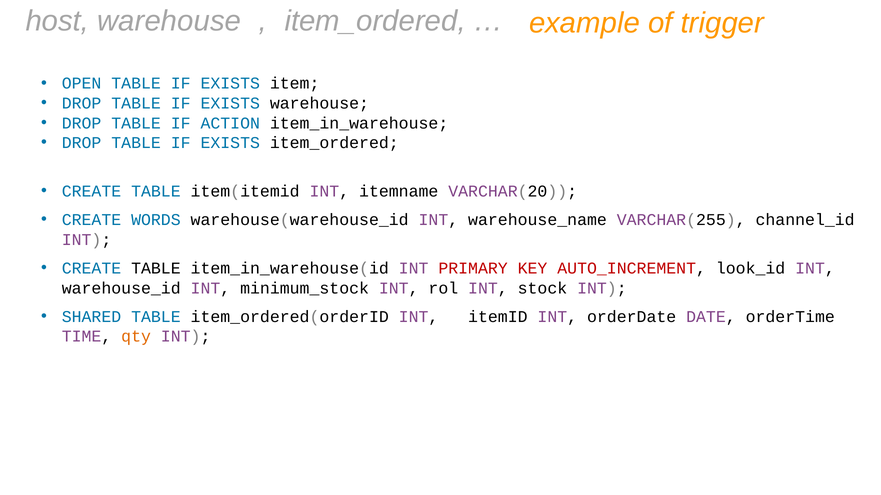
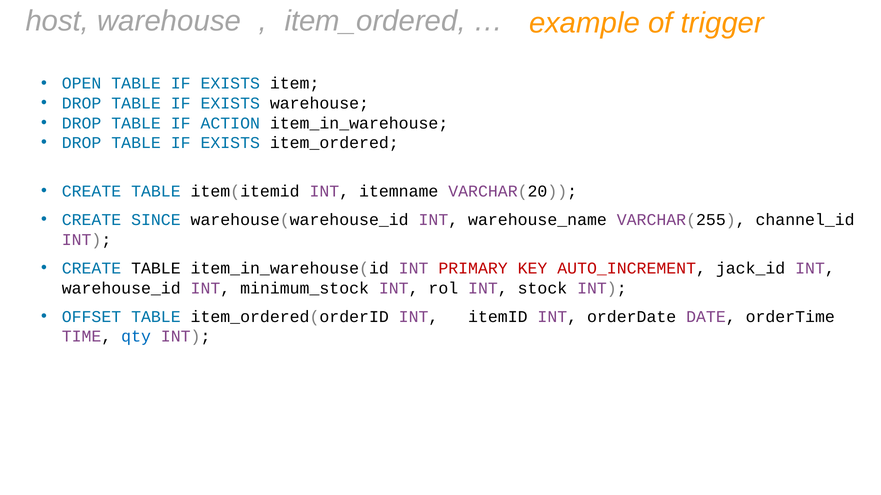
WORDS: WORDS -> SINCE
look_id: look_id -> jack_id
SHARED: SHARED -> OFFSET
qty colour: orange -> blue
